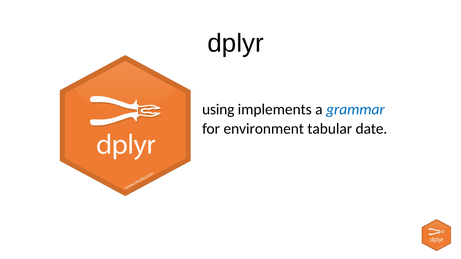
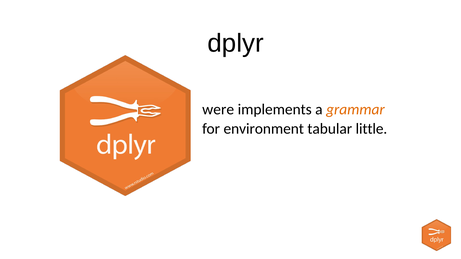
using: using -> were
grammar colour: blue -> orange
date: date -> little
